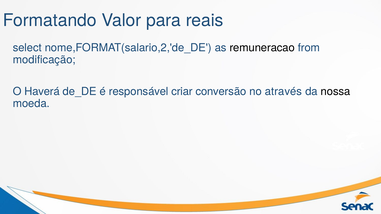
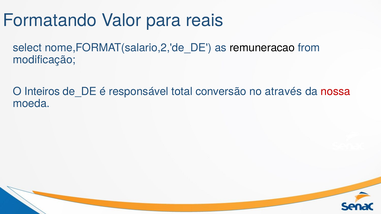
Haverá: Haverá -> Inteiros
criar: criar -> total
nossa colour: black -> red
